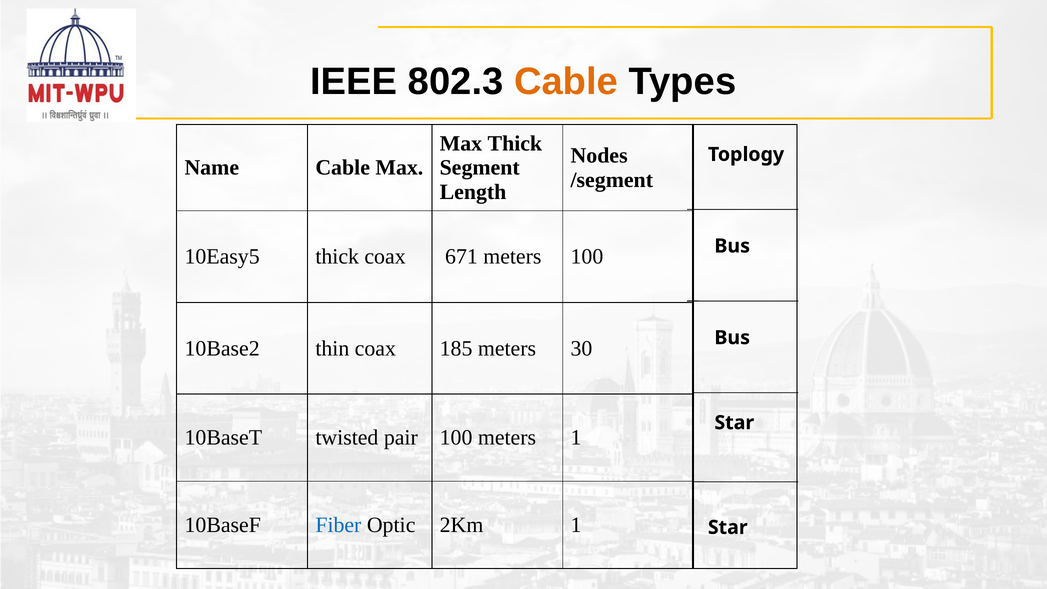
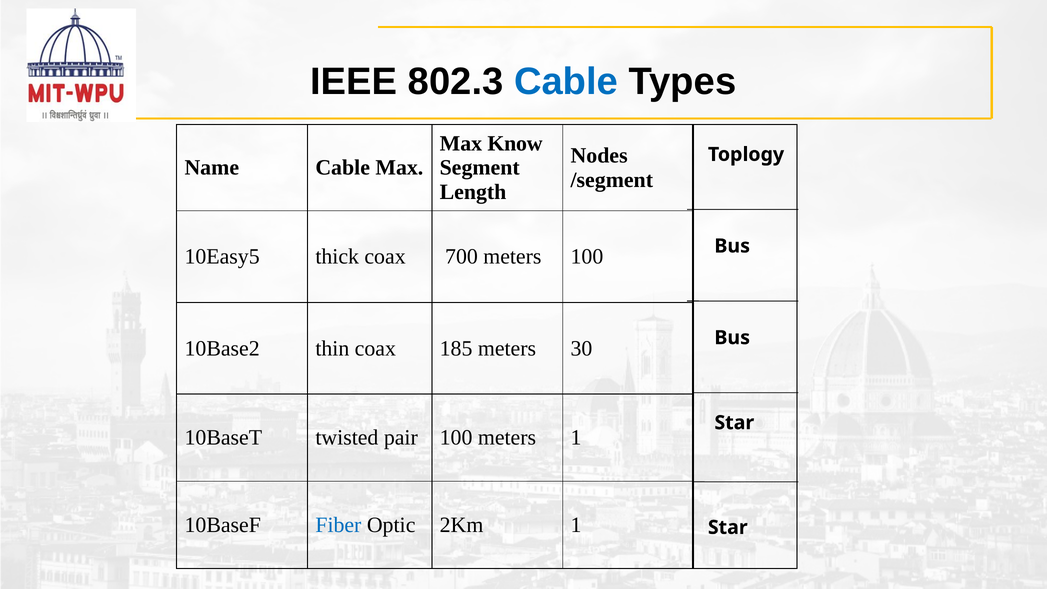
Cable at (566, 82) colour: orange -> blue
Max Thick: Thick -> Know
671: 671 -> 700
